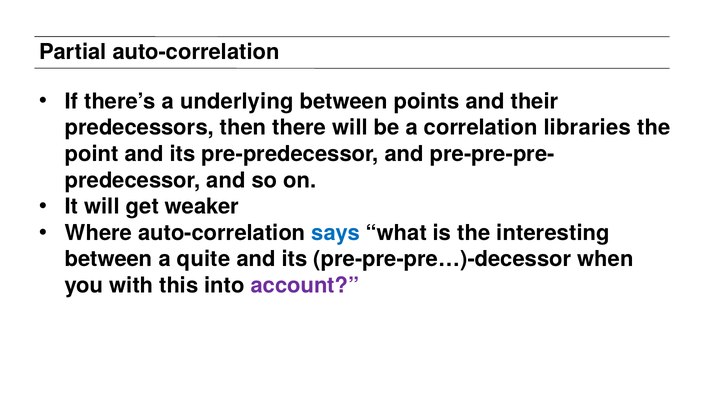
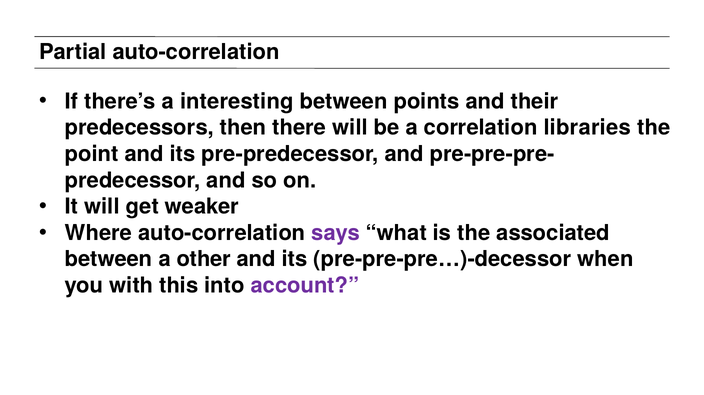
underlying: underlying -> interesting
says colour: blue -> purple
interesting: interesting -> associated
quite: quite -> other
